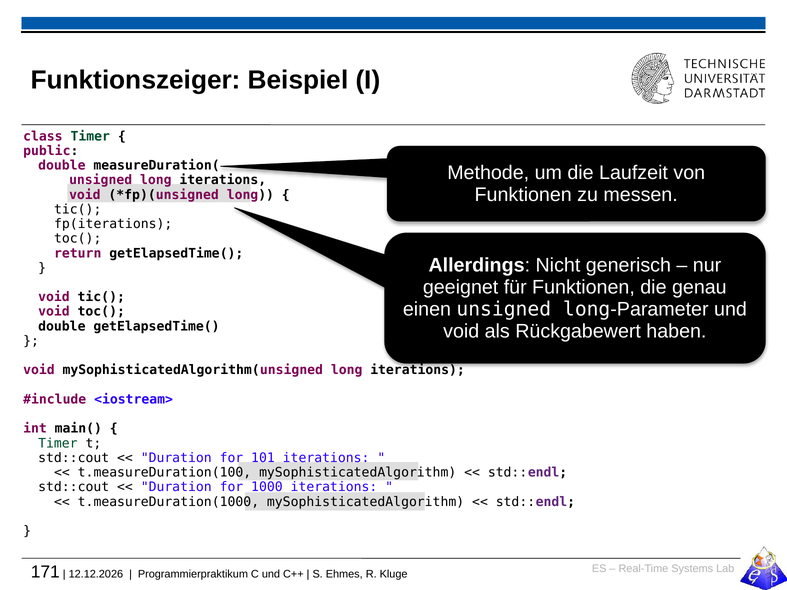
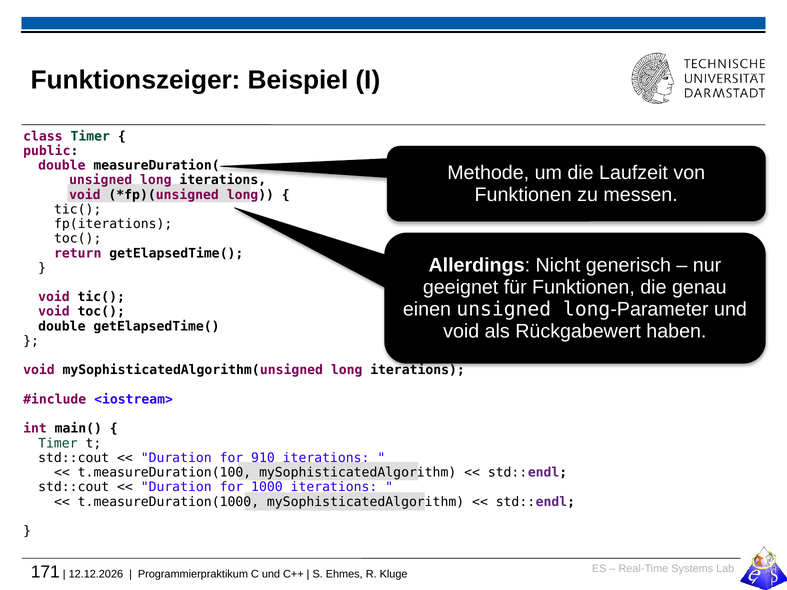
101: 101 -> 910
